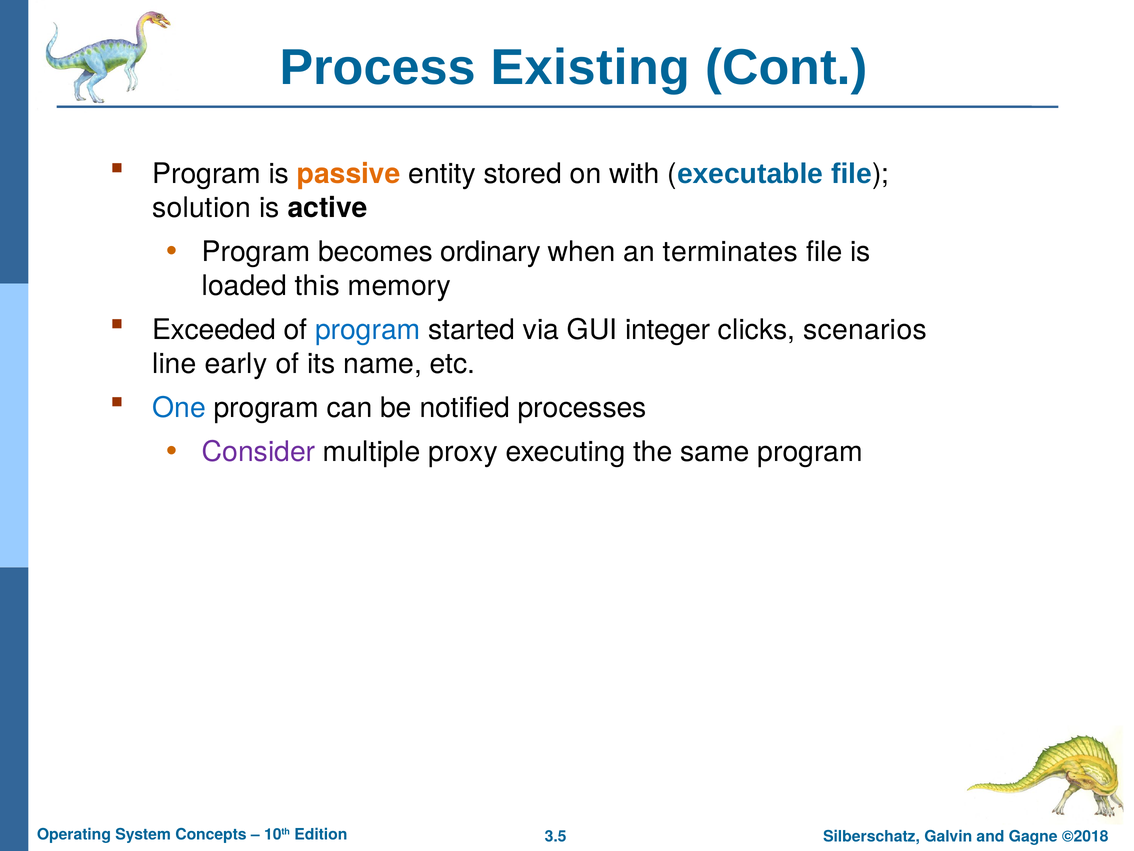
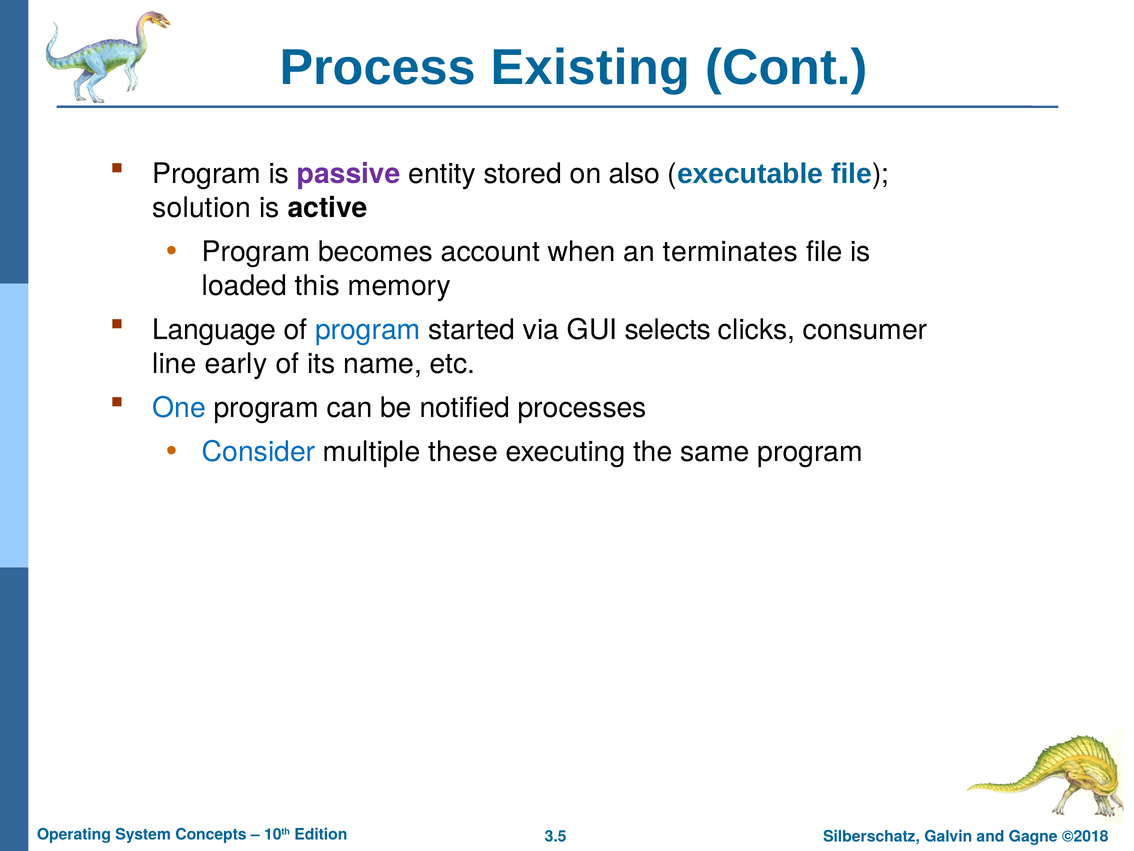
passive colour: orange -> purple
with: with -> also
ordinary: ordinary -> account
Exceeded: Exceeded -> Language
integer: integer -> selects
scenarios: scenarios -> consumer
Consider colour: purple -> blue
proxy: proxy -> these
